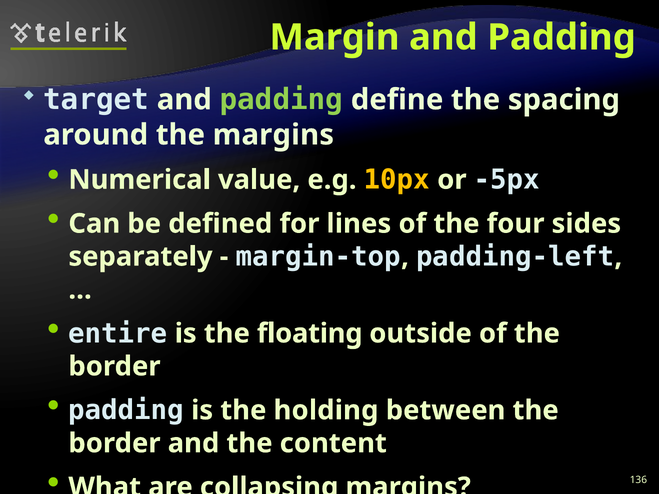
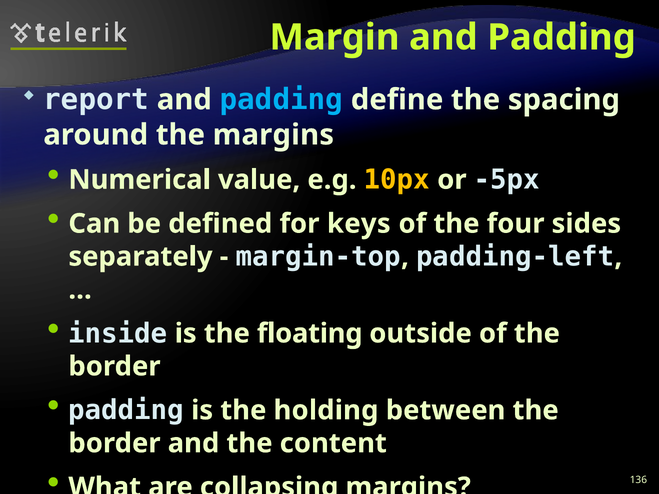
target: target -> report
padding at (281, 100) colour: light green -> light blue
lines: lines -> keys
entire: entire -> inside
